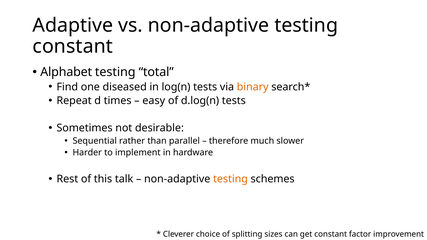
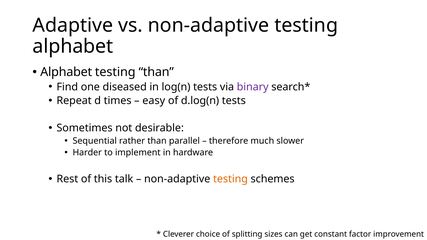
constant at (73, 46): constant -> alphabet
testing total: total -> than
binary colour: orange -> purple
